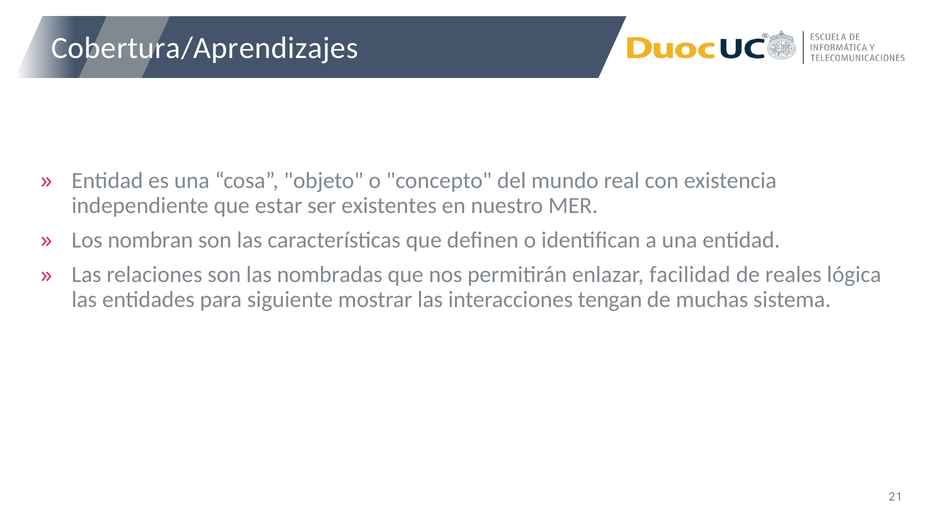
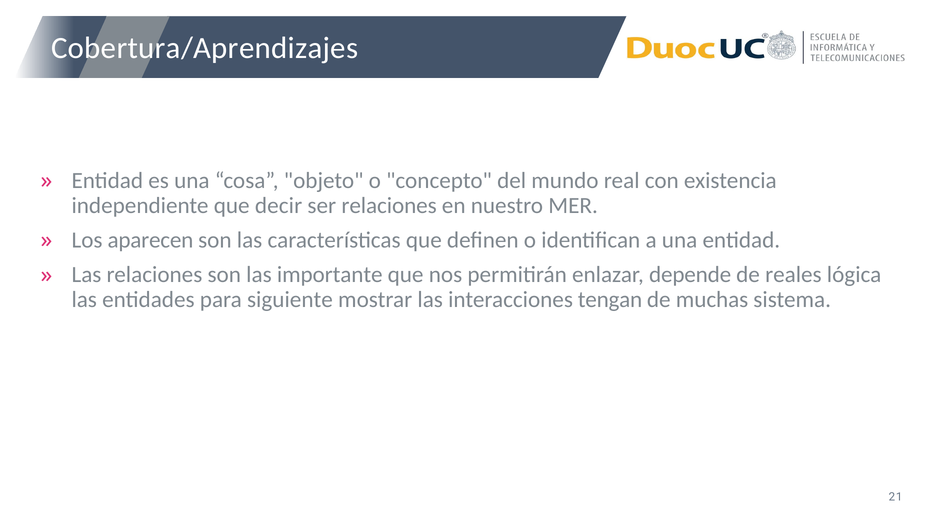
estar: estar -> decir
ser existentes: existentes -> relaciones
nombran: nombran -> aparecen
nombradas: nombradas -> importante
facilidad: facilidad -> depende
